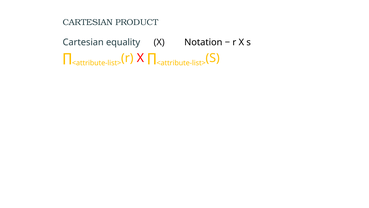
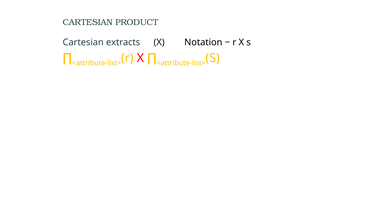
equality: equality -> extracts
